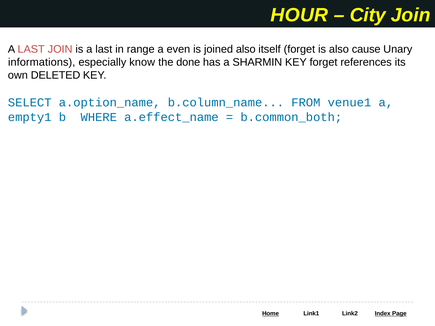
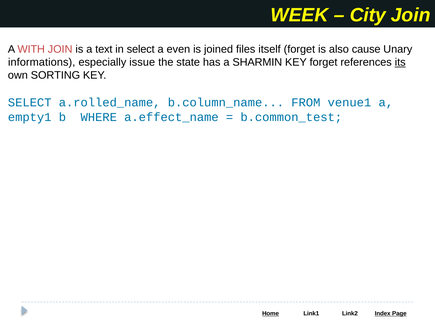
HOUR: HOUR -> WEEK
LAST at (31, 49): LAST -> WITH
is a last: last -> text
in range: range -> select
joined also: also -> files
know: know -> issue
done: done -> state
its underline: none -> present
DELETED: DELETED -> SORTING
a.option_name: a.option_name -> a.rolled_name
b.common_both: b.common_both -> b.common_test
